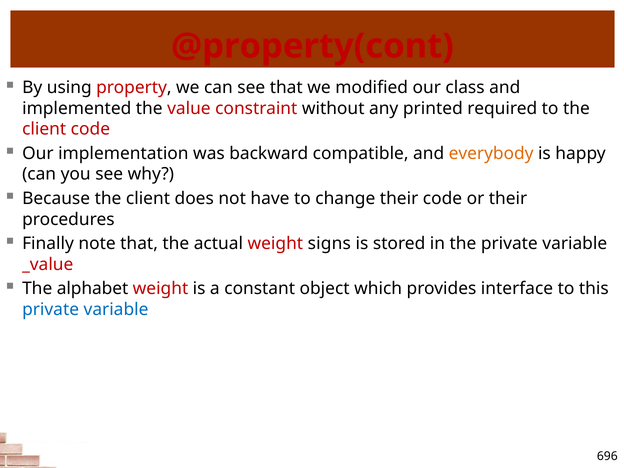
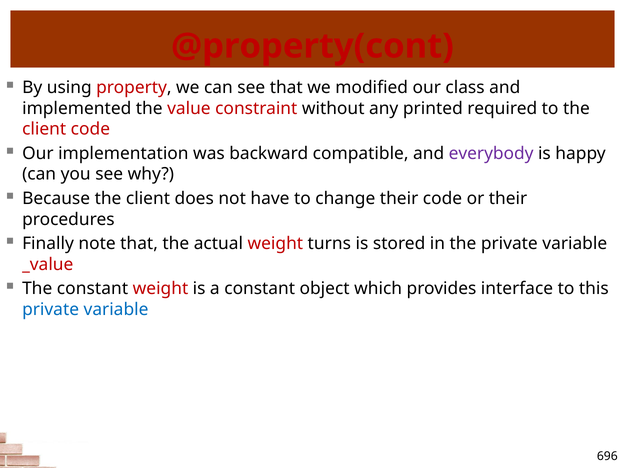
everybody colour: orange -> purple
signs: signs -> turns
The alphabet: alphabet -> constant
